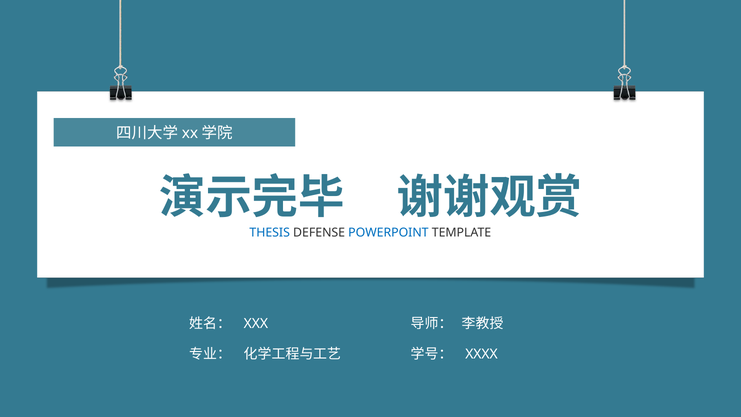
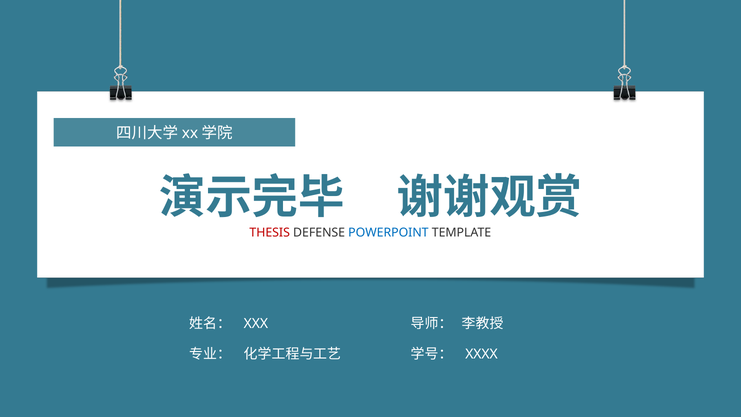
THESIS colour: blue -> red
